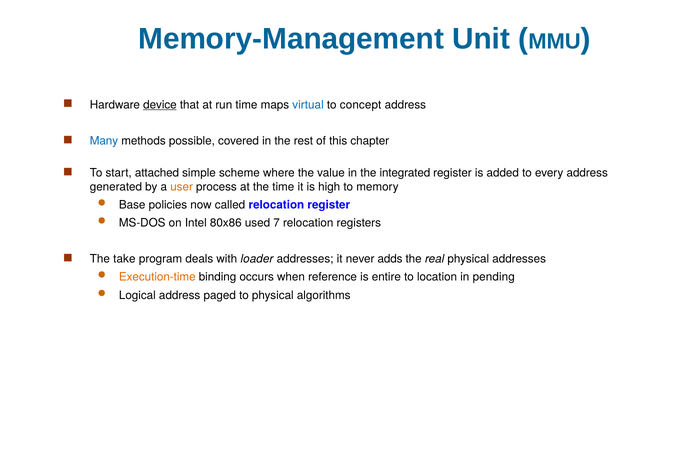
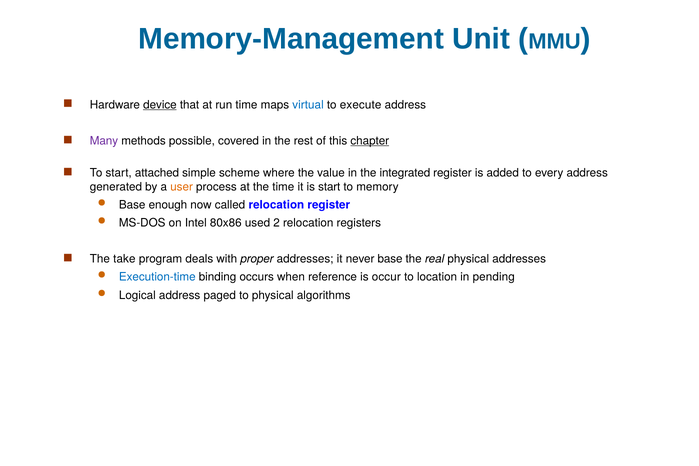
concept: concept -> execute
Many colour: blue -> purple
chapter underline: none -> present
is high: high -> start
policies: policies -> enough
7: 7 -> 2
loader: loader -> proper
never adds: adds -> base
Execution-time colour: orange -> blue
entire: entire -> occur
